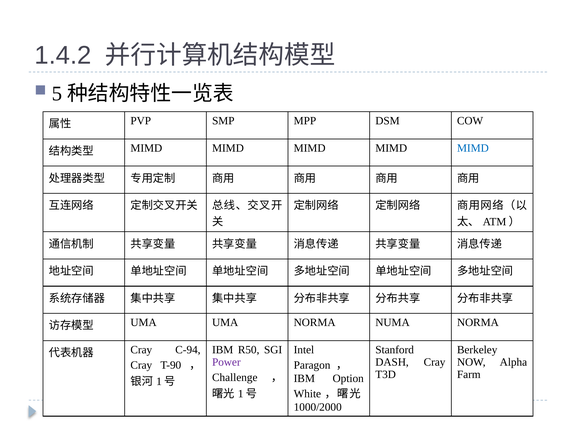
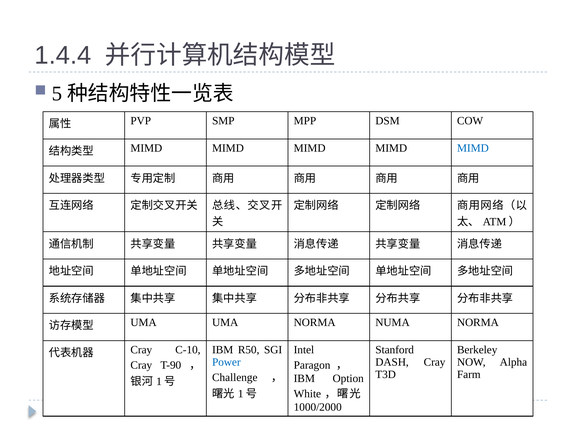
1.4.2: 1.4.2 -> 1.4.4
C-94: C-94 -> C-10
Power colour: purple -> blue
